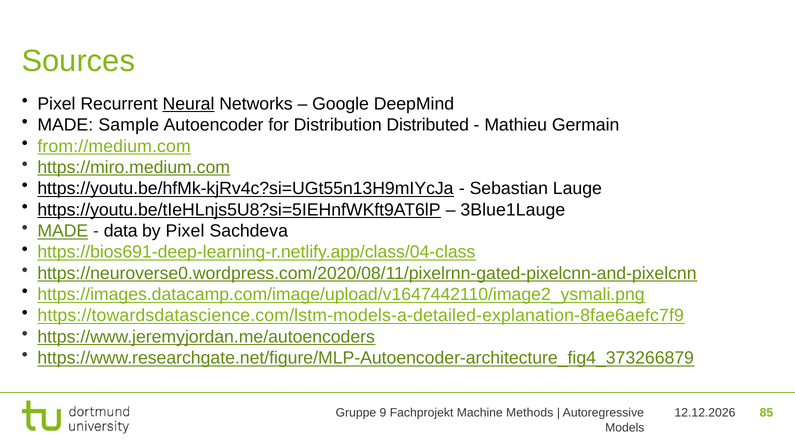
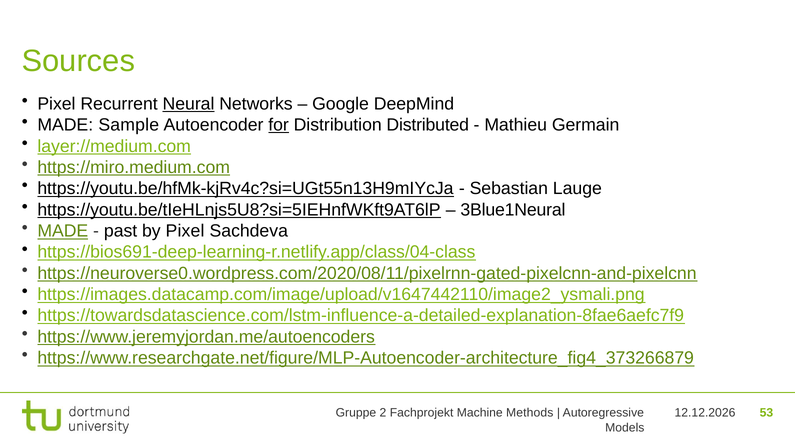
for underline: none -> present
from://medium.com: from://medium.com -> layer://medium.com
3Blue1Lauge: 3Blue1Lauge -> 3Blue1Neural
data: data -> past
https://towardsdatascience.com/lstm-models-a-detailed-explanation-8fae6aefc7f9: https://towardsdatascience.com/lstm-models-a-detailed-explanation-8fae6aefc7f9 -> https://towardsdatascience.com/lstm-influence-a-detailed-explanation-8fae6aefc7f9
85: 85 -> 53
9: 9 -> 2
